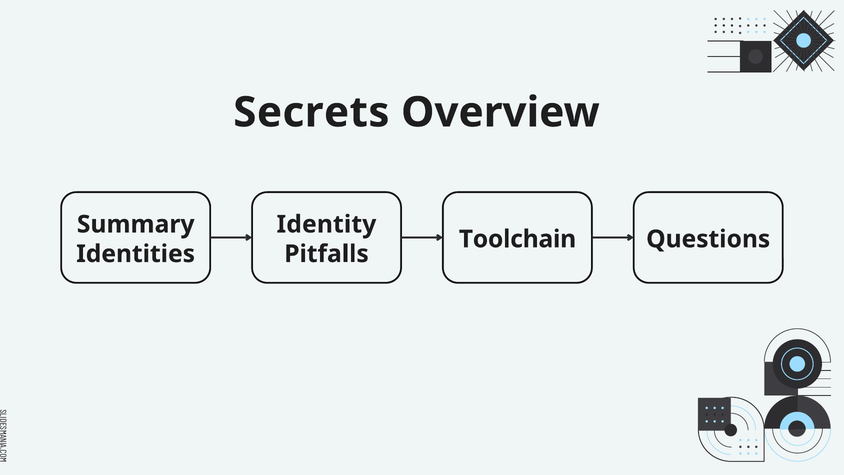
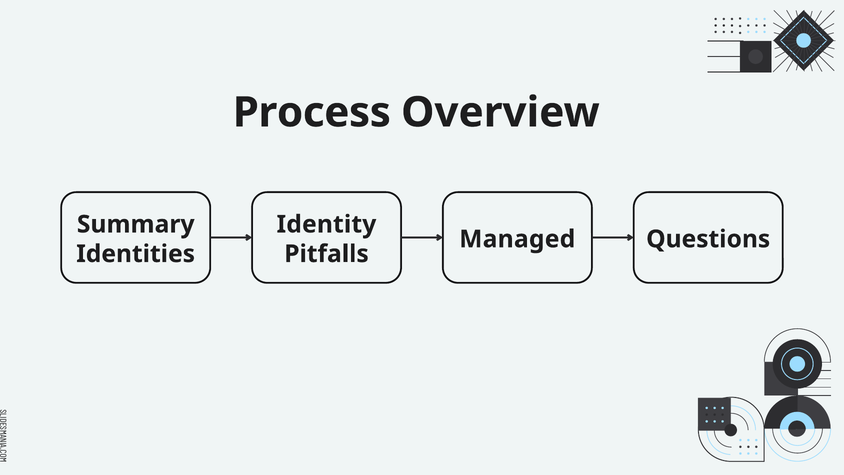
Secrets: Secrets -> Process
Toolchain: Toolchain -> Managed
